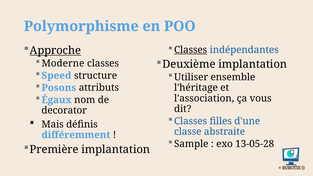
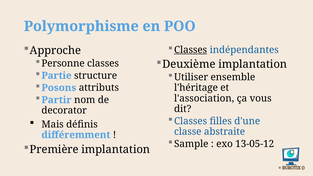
Approche underline: present -> none
Moderne: Moderne -> Personne
Speed: Speed -> Partie
Égaux: Égaux -> Partir
13-05-28: 13-05-28 -> 13-05-12
